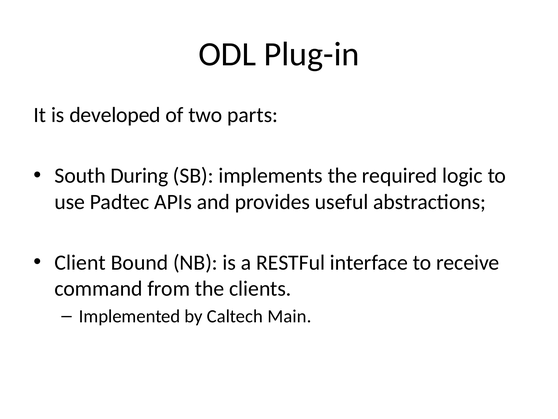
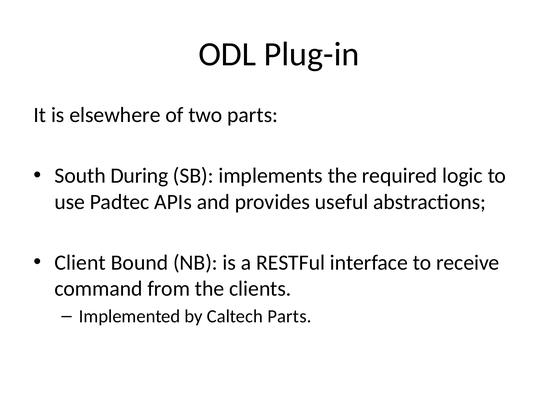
developed: developed -> elsewhere
Caltech Main: Main -> Parts
